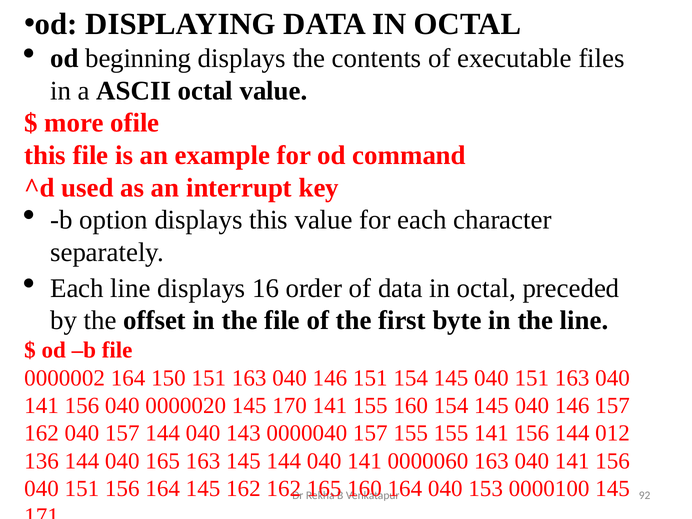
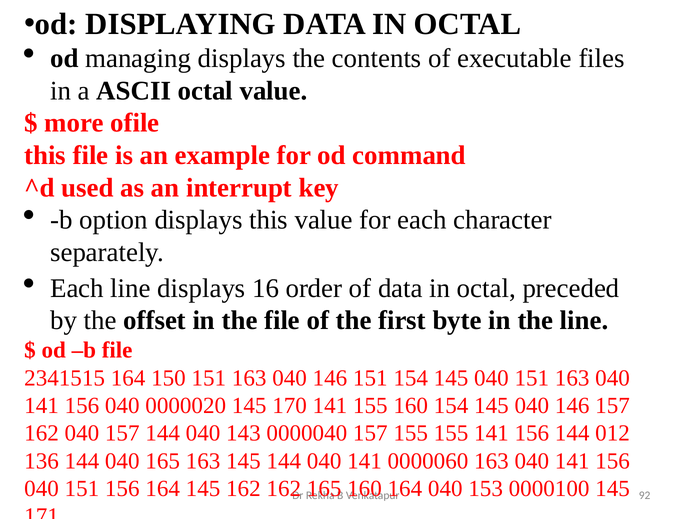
beginning: beginning -> managing
0000002: 0000002 -> 2341515
